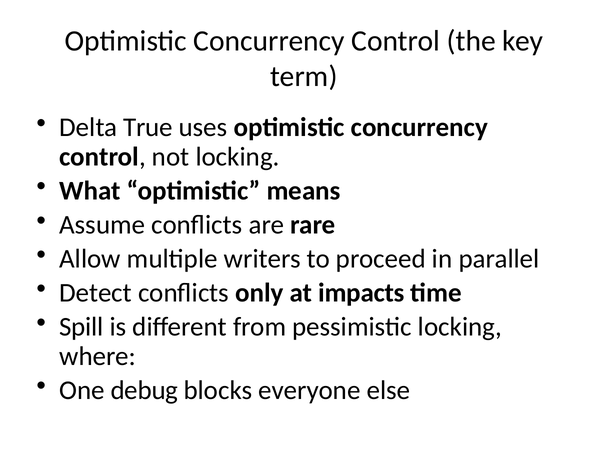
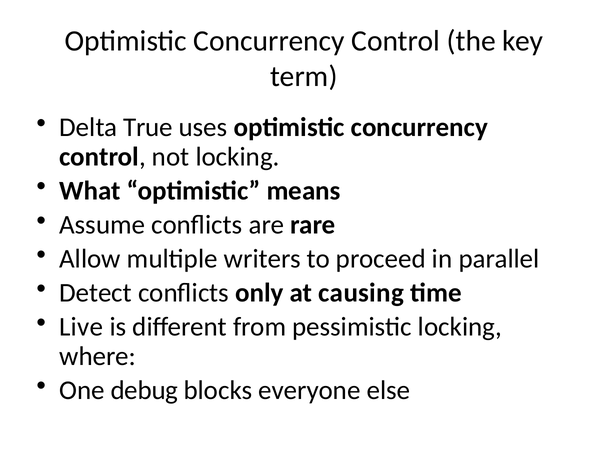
impacts: impacts -> causing
Spill: Spill -> Live
